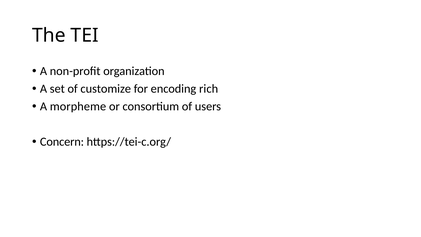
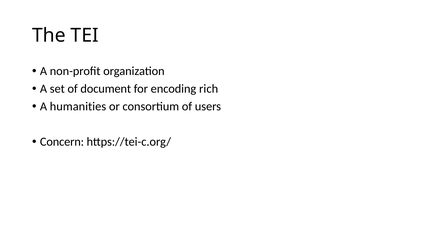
customize: customize -> document
morpheme: morpheme -> humanities
